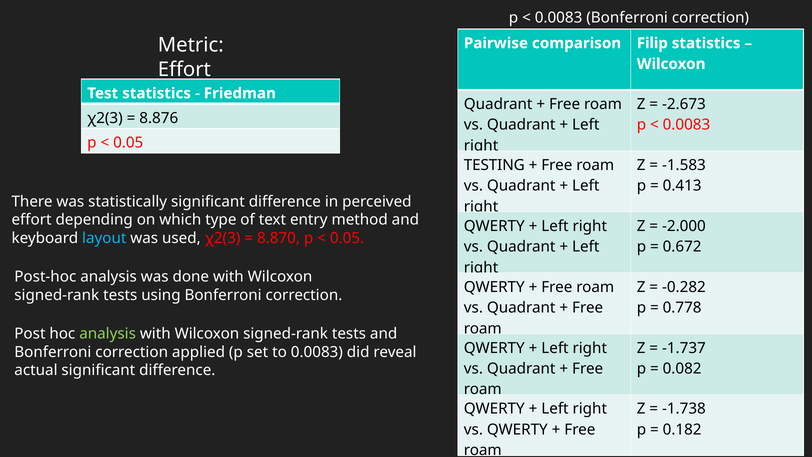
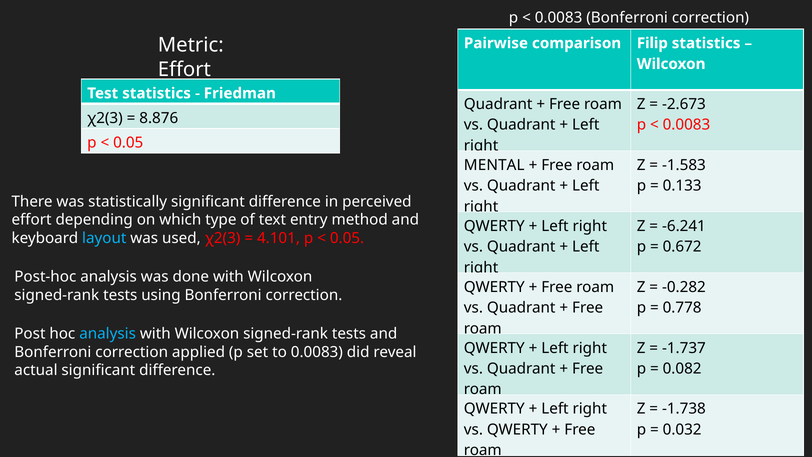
TESTING: TESTING -> MENTAL
0.413: 0.413 -> 0.133
-2.000: -2.000 -> -6.241
8.870: 8.870 -> 4.101
analysis at (108, 334) colour: light green -> light blue
0.182: 0.182 -> 0.032
